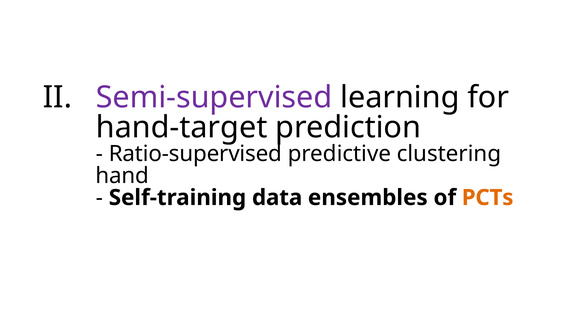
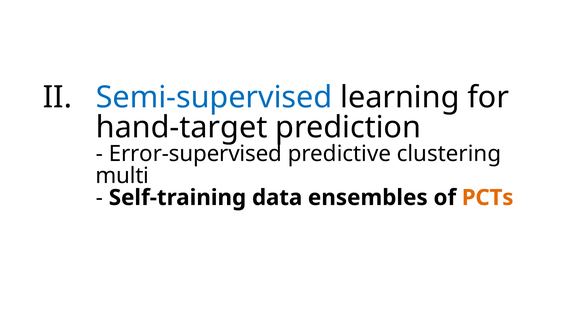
Semi-supervised colour: purple -> blue
Ratio-supervised: Ratio-supervised -> Error-supervised
hand: hand -> multi
